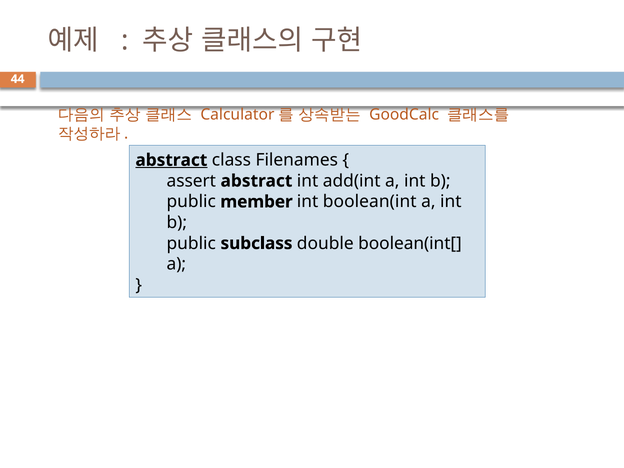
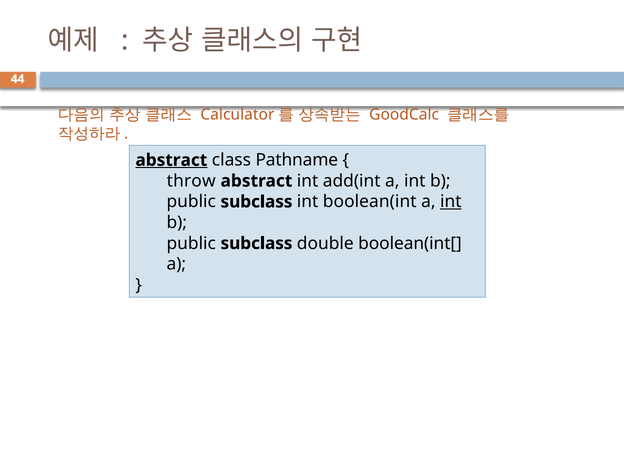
Filenames: Filenames -> Pathname
assert: assert -> throw
member at (257, 202): member -> subclass
int at (451, 202) underline: none -> present
